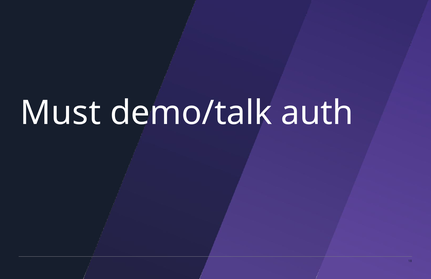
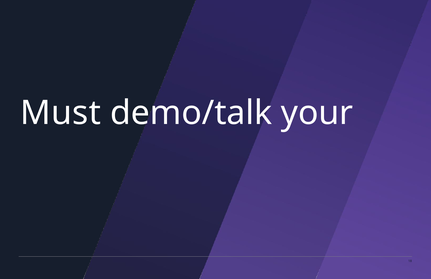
auth: auth -> your
